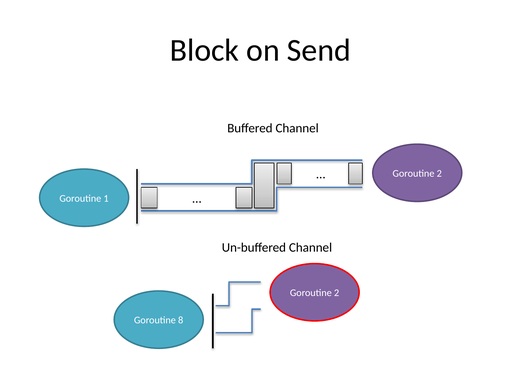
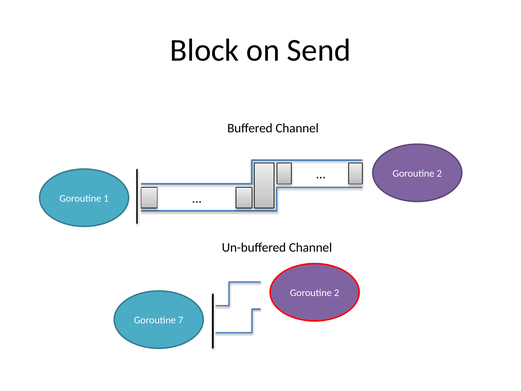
8: 8 -> 7
